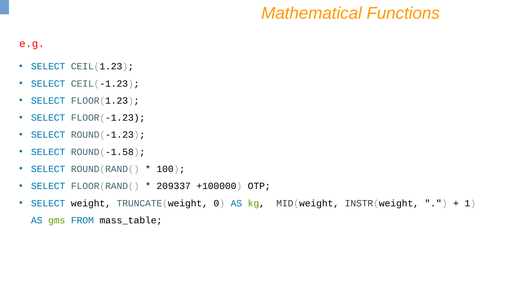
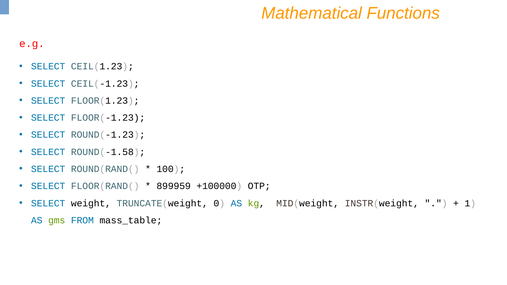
209337: 209337 -> 899959
